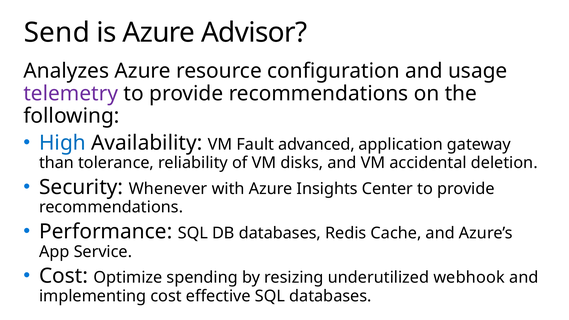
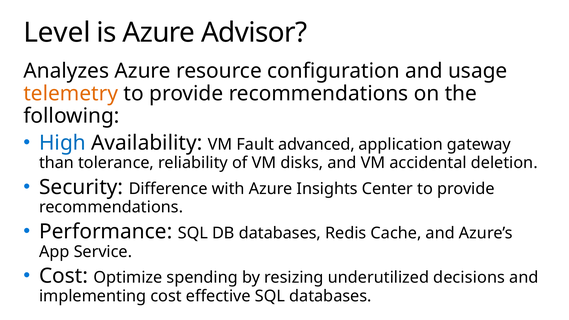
Send: Send -> Level
telemetry colour: purple -> orange
Whenever: Whenever -> Difference
webhook: webhook -> decisions
